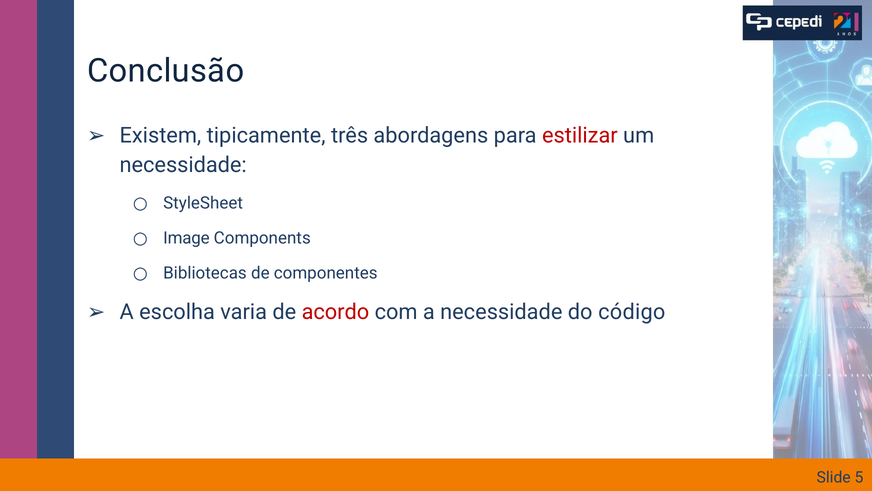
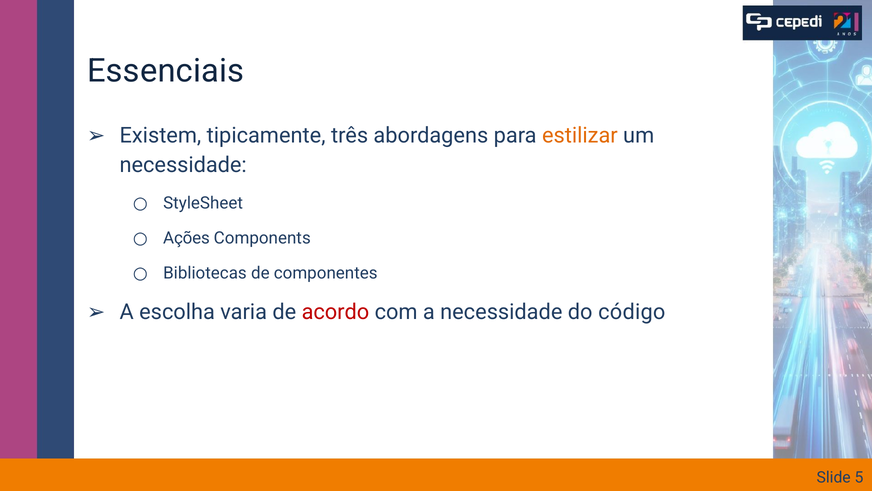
Conclusão: Conclusão -> Essenciais
estilizar colour: red -> orange
Image: Image -> Ações
